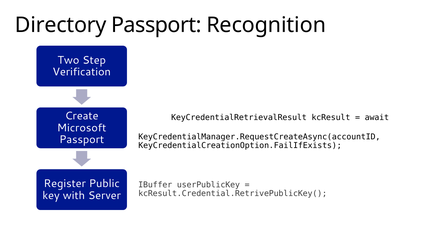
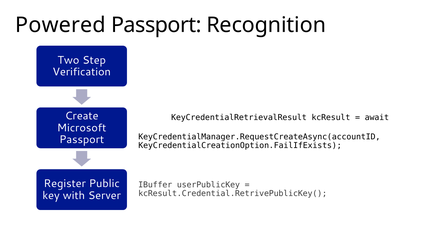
Directory: Directory -> Powered
